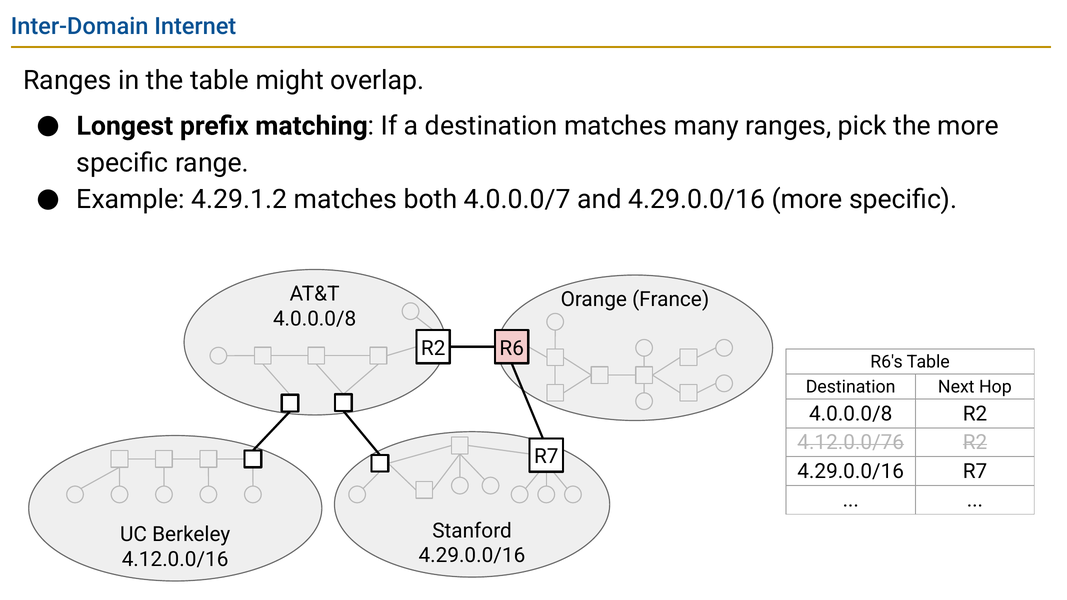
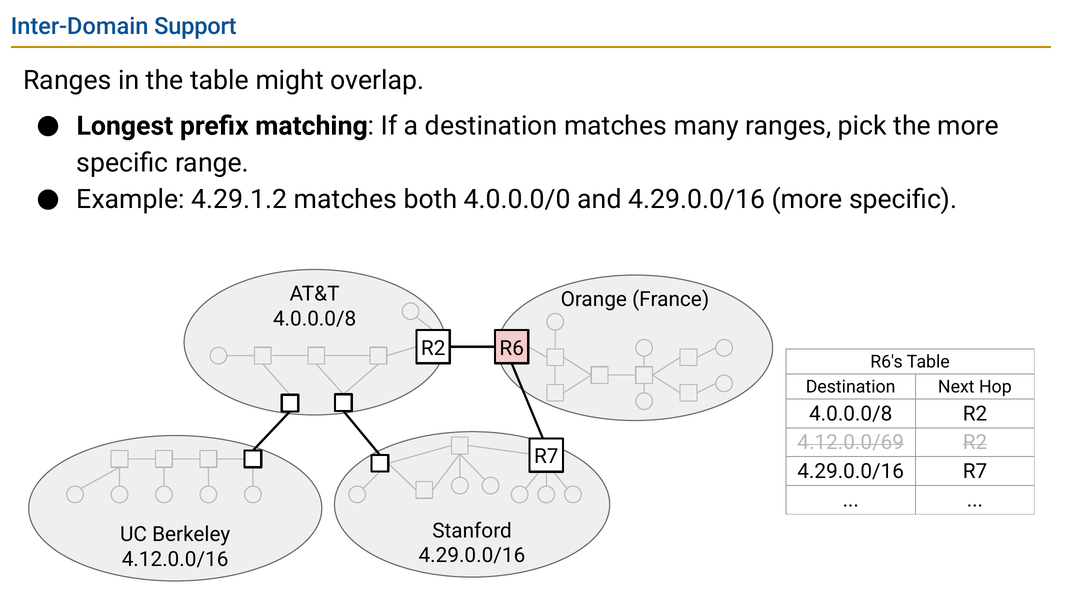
Internet: Internet -> Support
4.0.0.0/7: 4.0.0.0/7 -> 4.0.0.0/0
4.12.0.0/76: 4.12.0.0/76 -> 4.12.0.0/69
